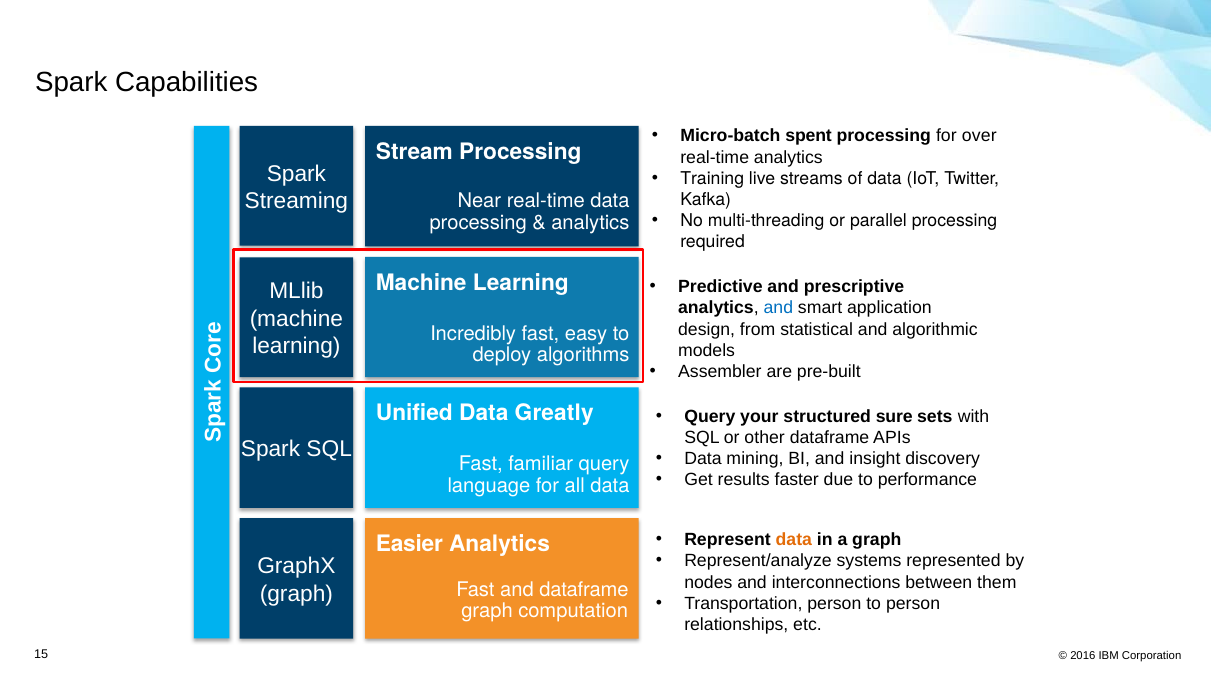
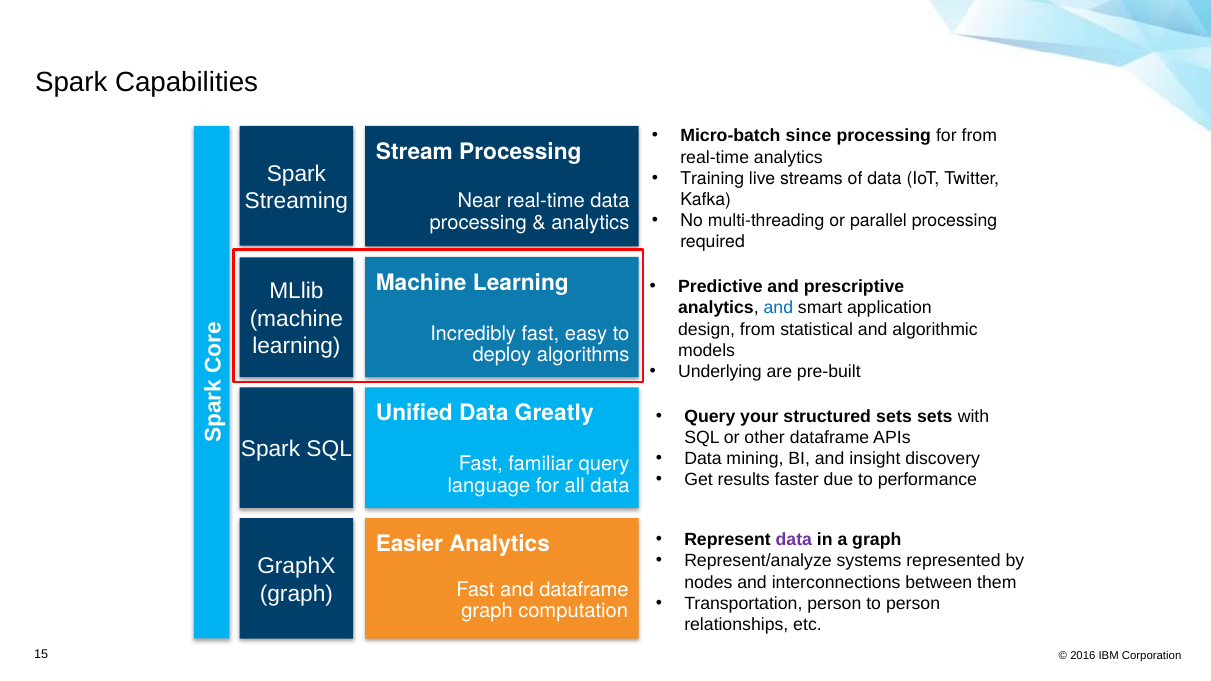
spent: spent -> since
for over: over -> from
Assembler: Assembler -> Underlying
structured sure: sure -> sets
data at (794, 540) colour: orange -> purple
